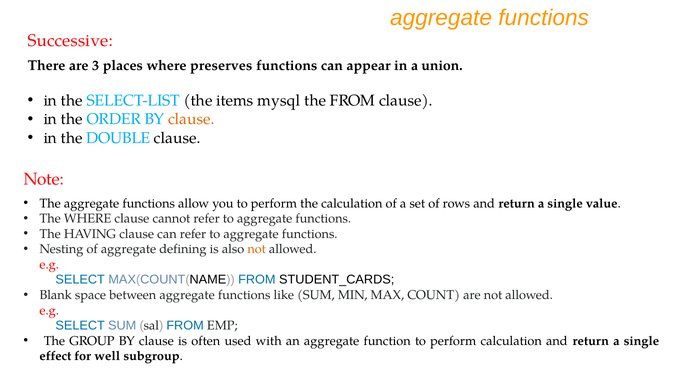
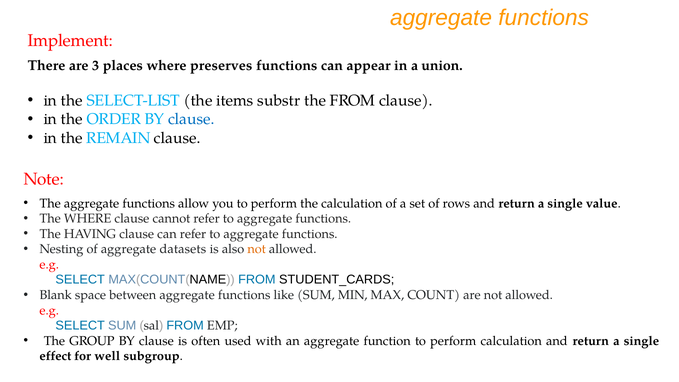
Successive: Successive -> Implement
mysql: mysql -> substr
clause at (191, 119) colour: orange -> blue
DOUBLE: DOUBLE -> REMAIN
defining: defining -> datasets
